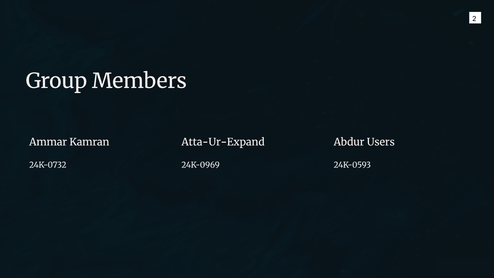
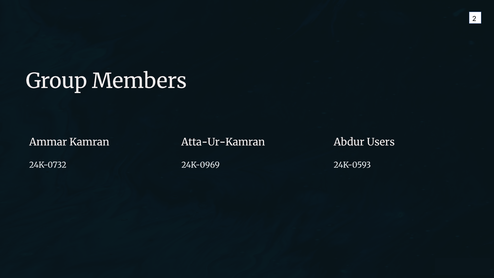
Atta-Ur-Expand: Atta-Ur-Expand -> Atta-Ur-Kamran
